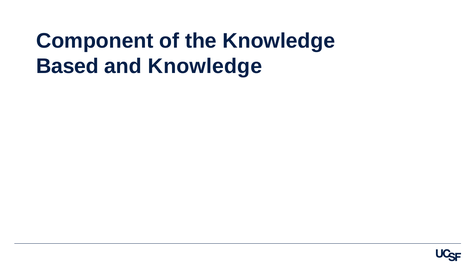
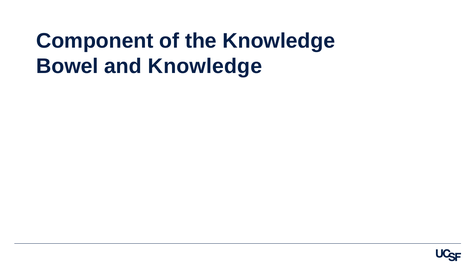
Based: Based -> Bowel
